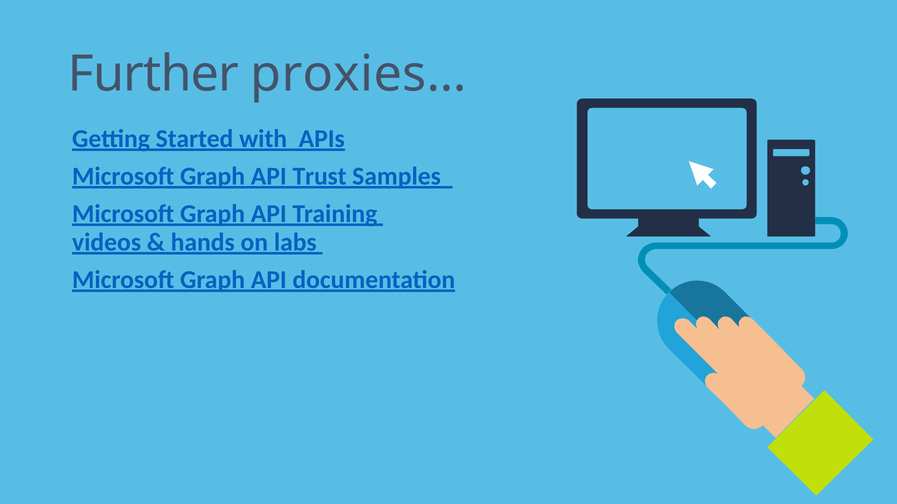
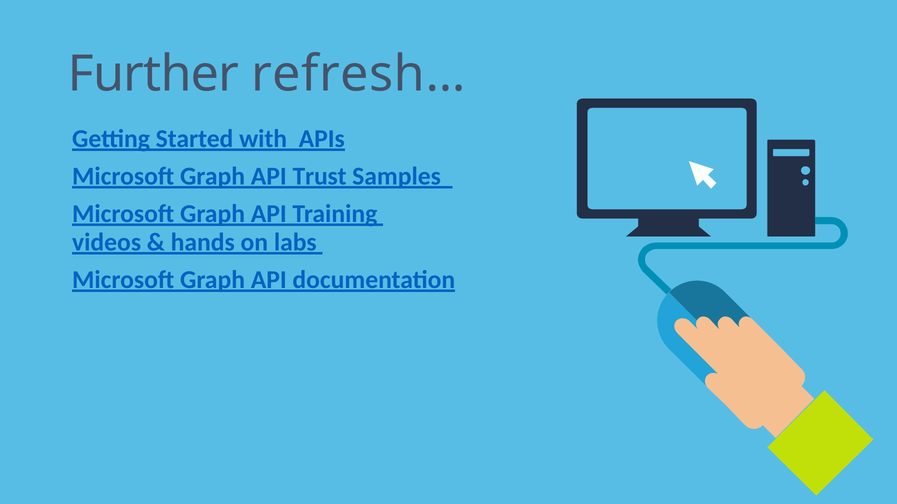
proxies…: proxies… -> refresh…
